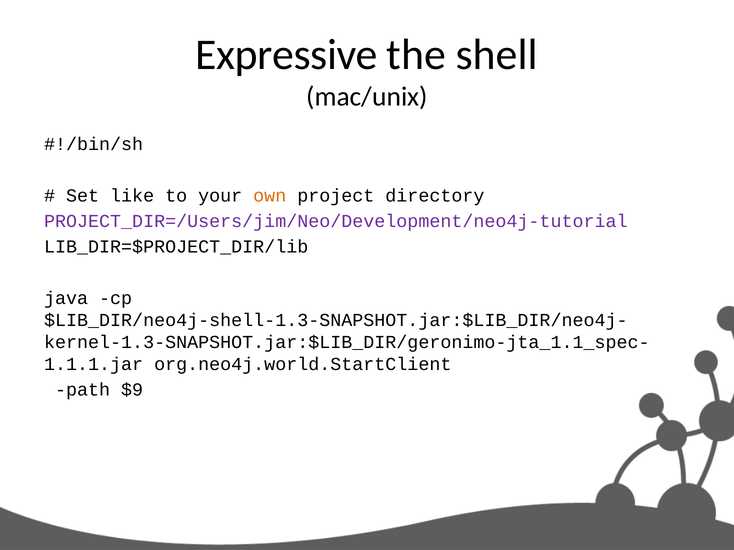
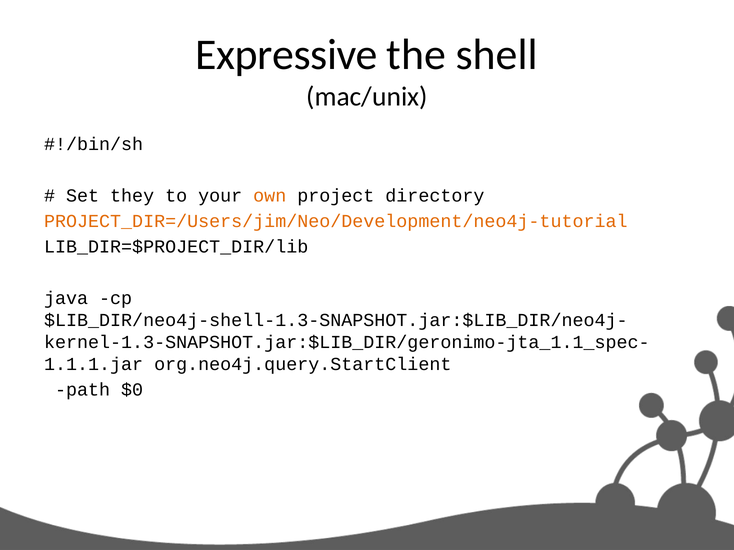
like: like -> they
PROJECT_DIR=/Users/jim/Neo/Development/neo4j-tutorial colour: purple -> orange
org.neo4j.world.StartClient: org.neo4j.world.StartClient -> org.neo4j.query.StartClient
$9: $9 -> $0
